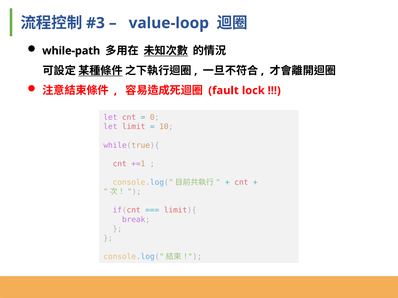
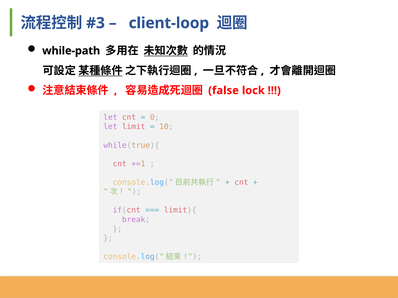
value-loop: value-loop -> client-loop
fault: fault -> false
